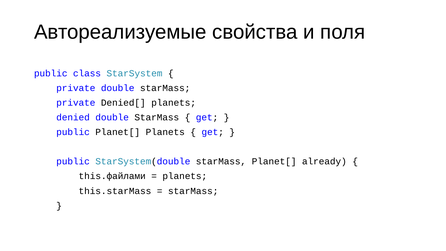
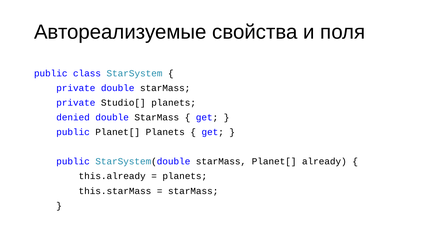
Denied[: Denied[ -> Studio[
this.файлами: this.файлами -> this.already
